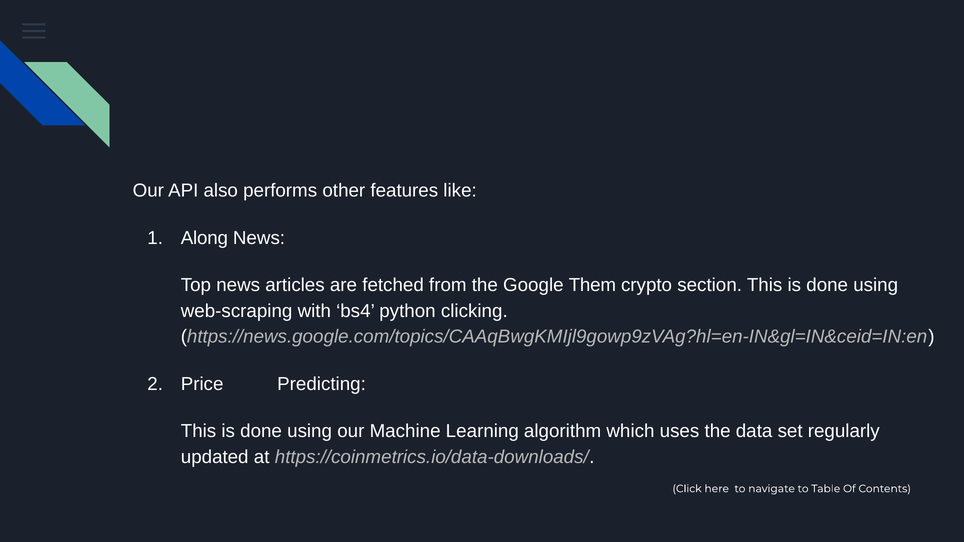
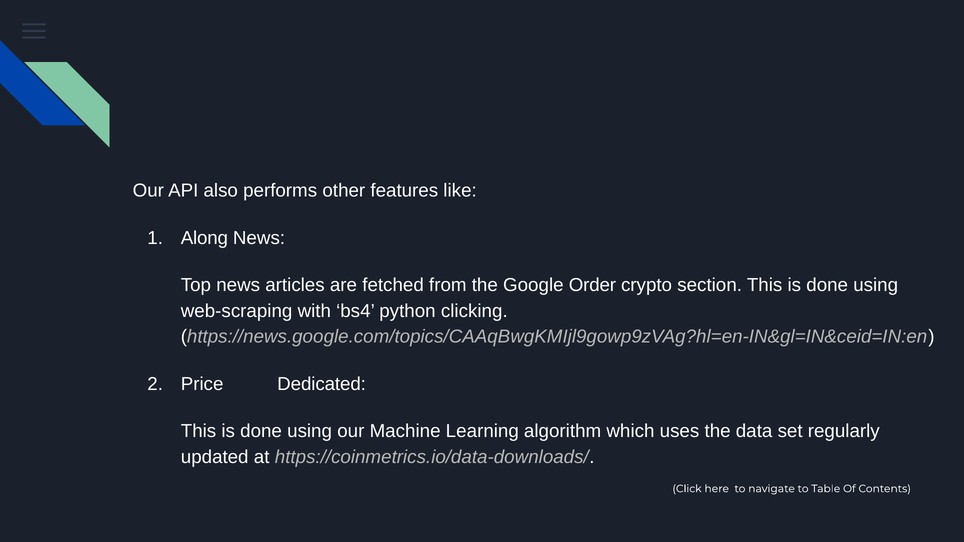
Them: Them -> Order
Predicting: Predicting -> Dedicated
